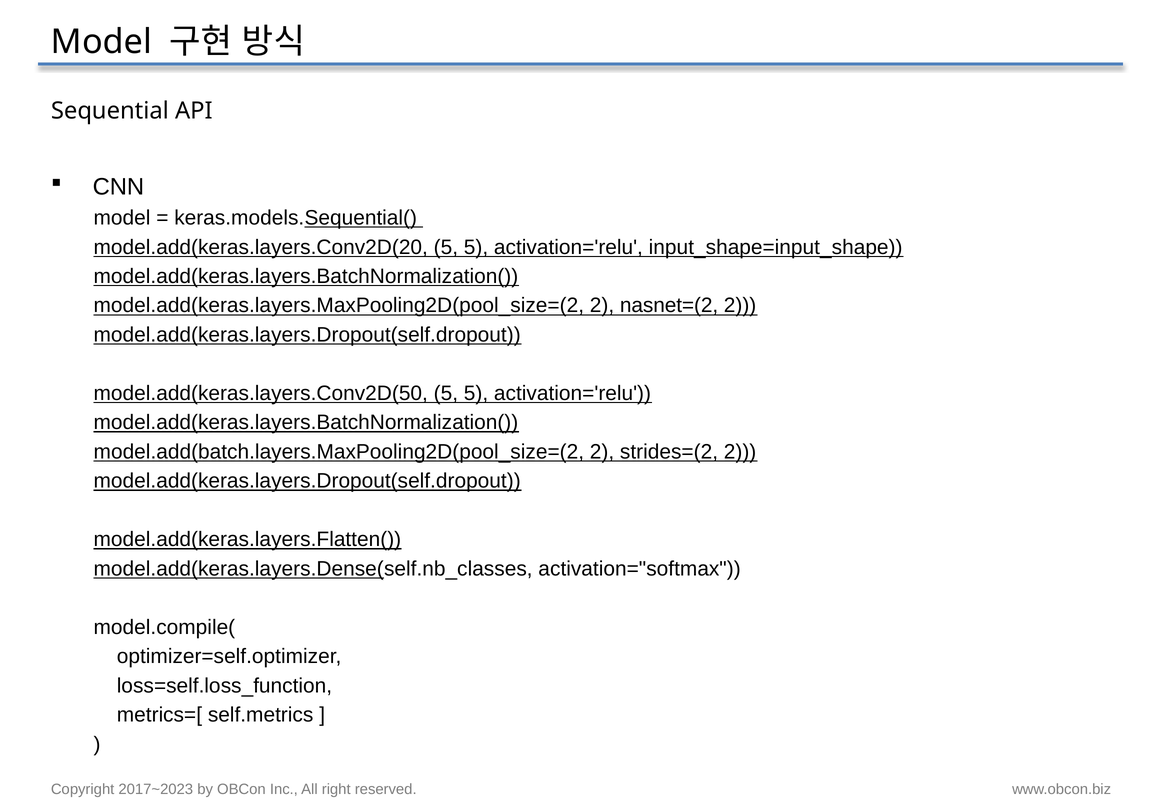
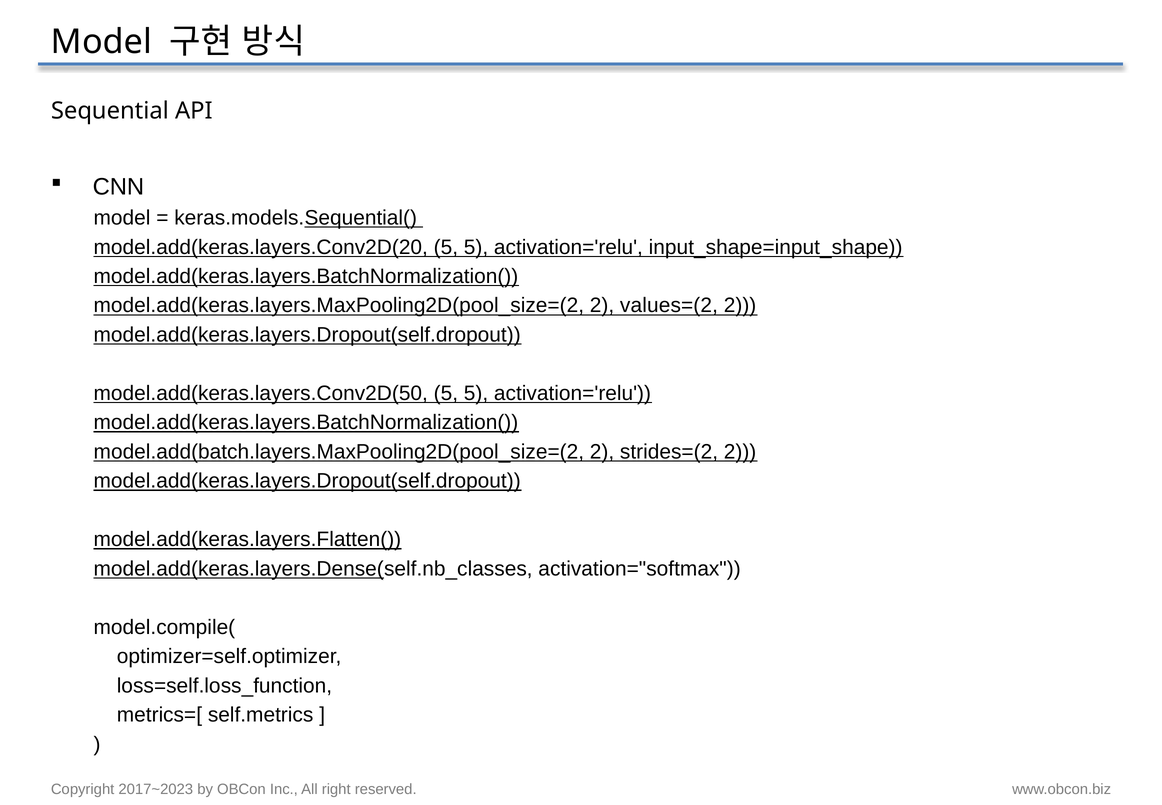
nasnet=(2: nasnet=(2 -> values=(2
